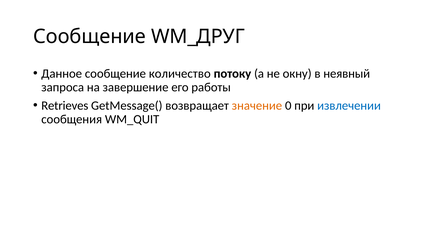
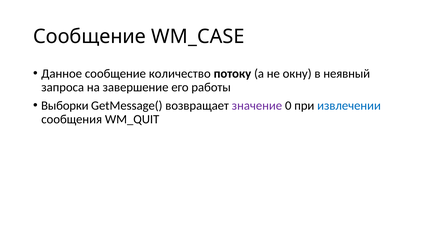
WM_ДРУГ: WM_ДРУГ -> WM_CASE
Retrieves: Retrieves -> Выборки
значение colour: orange -> purple
